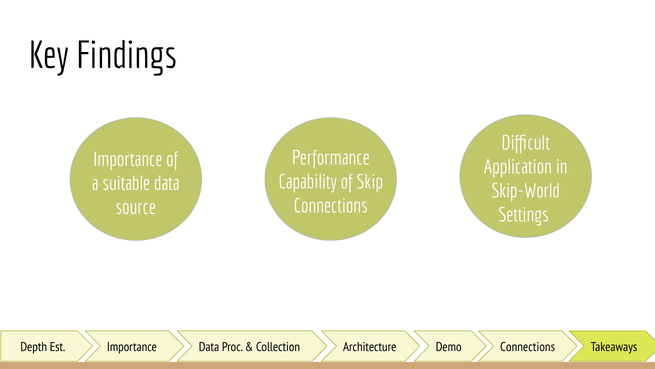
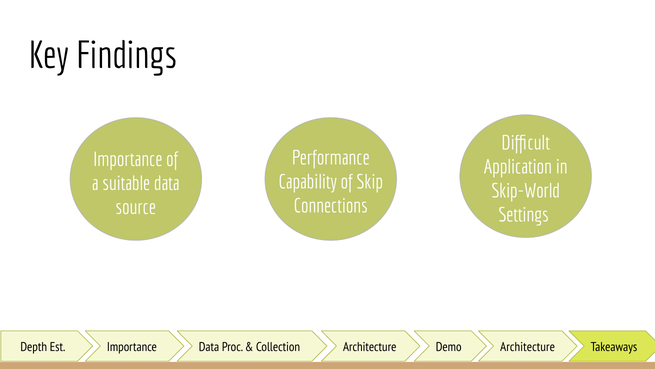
Demo Connections: Connections -> Architecture
